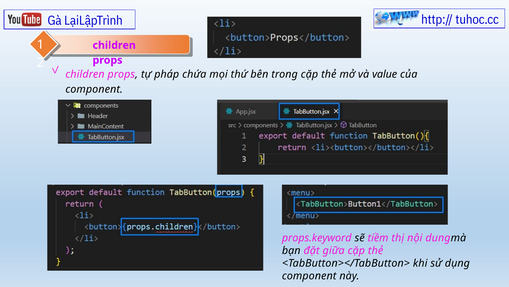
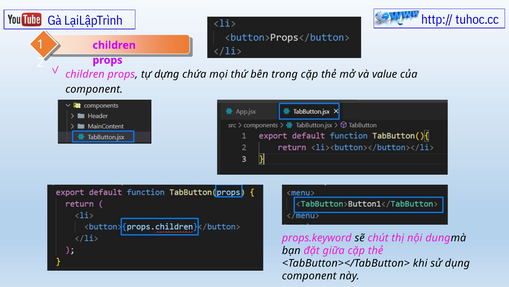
pháp: pháp -> dựng
tiềm: tiềm -> chút
